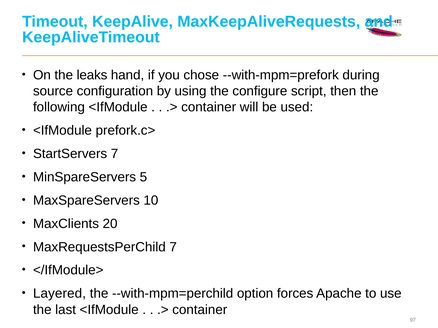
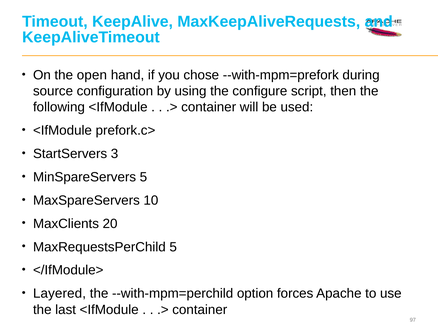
leaks: leaks -> open
StartServers 7: 7 -> 3
MaxRequestsPerChild 7: 7 -> 5
